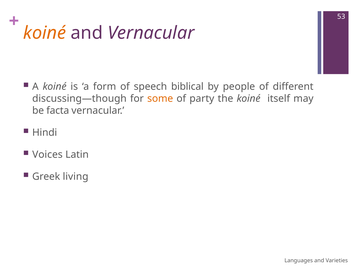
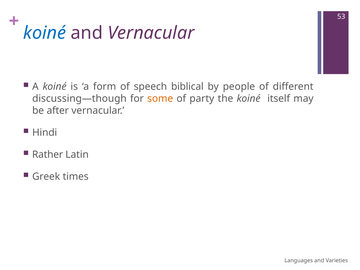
koiné at (45, 33) colour: orange -> blue
facta: facta -> after
Voices: Voices -> Rather
living: living -> times
